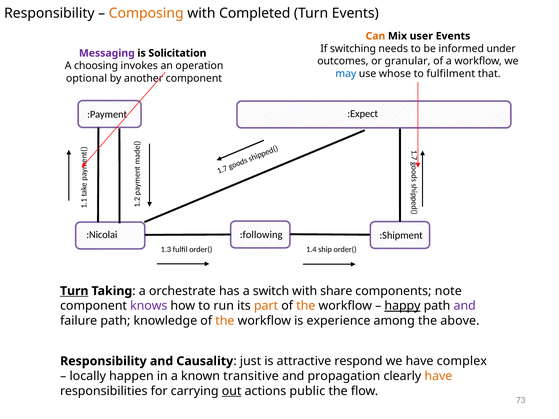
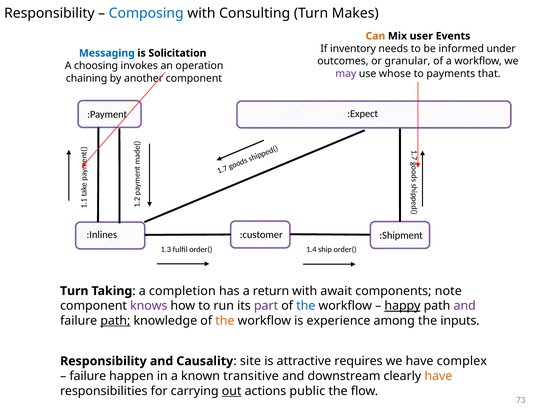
Composing colour: orange -> blue
Completed: Completed -> Consulting
Turn Events: Events -> Makes
switching: switching -> inventory
Messaging colour: purple -> blue
may colour: blue -> purple
fulfilment: fulfilment -> payments
optional: optional -> chaining
:Nicolai: :Nicolai -> :Inlines
:following: :following -> :customer
Turn at (74, 291) underline: present -> none
orchestrate: orchestrate -> completion
switch: switch -> return
share: share -> await
part colour: orange -> purple
the at (306, 306) colour: orange -> blue
path at (115, 321) underline: none -> present
above: above -> inputs
just: just -> site
respond: respond -> requires
locally at (88, 376): locally -> failure
propagation: propagation -> downstream
